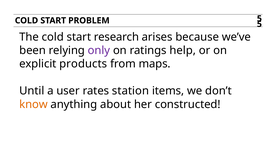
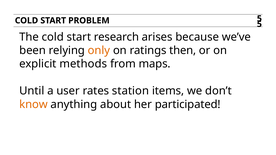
only colour: purple -> orange
help: help -> then
products: products -> methods
constructed: constructed -> participated
